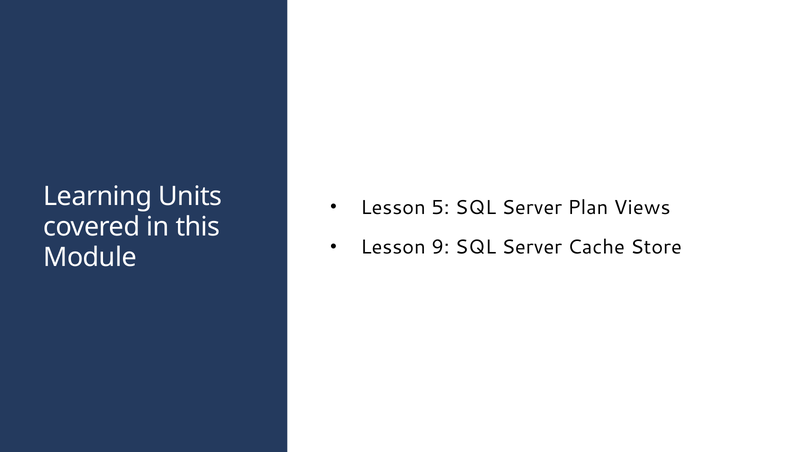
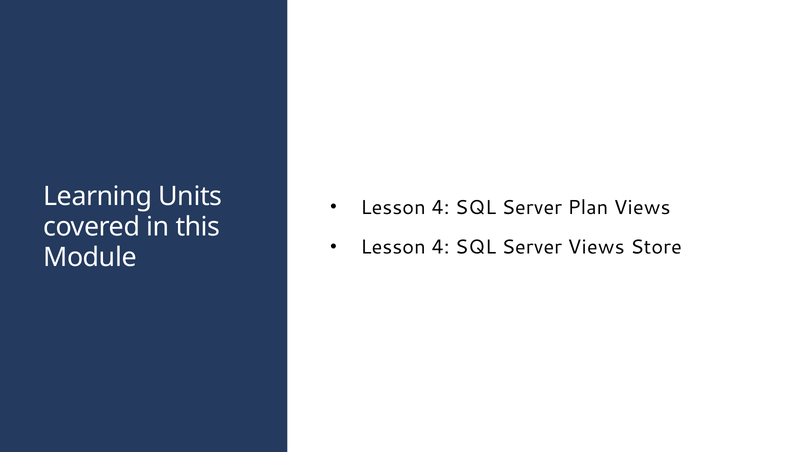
5 at (440, 208): 5 -> 4
9 at (440, 247): 9 -> 4
Server Cache: Cache -> Views
